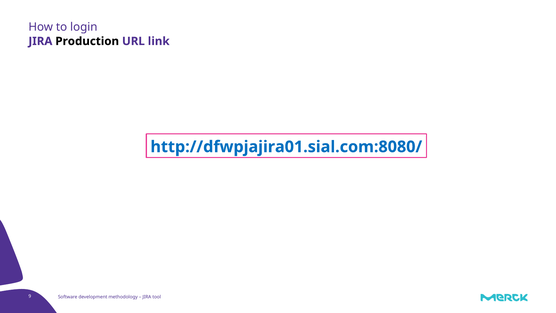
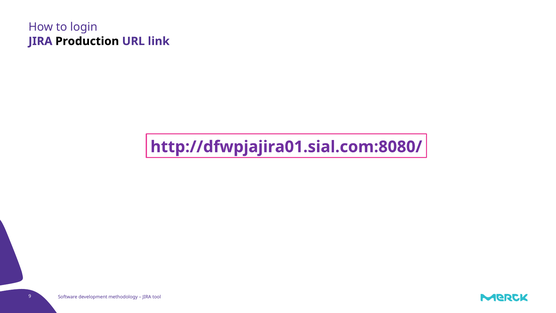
http://dfwpjajira01.sial.com:8080/ colour: blue -> purple
